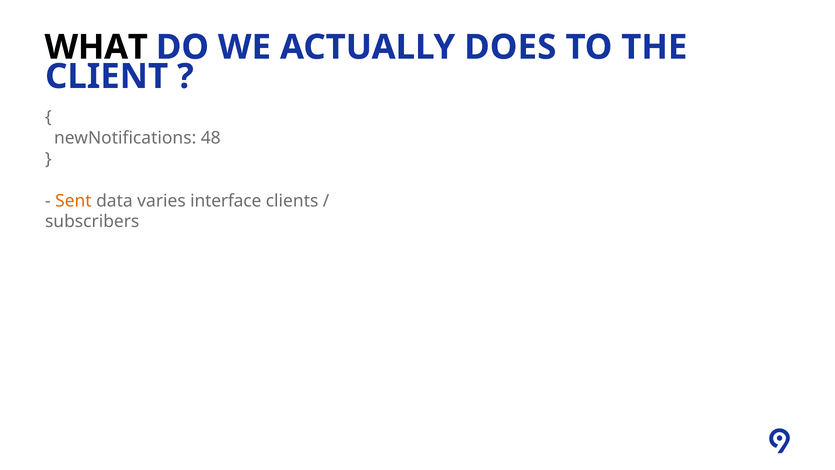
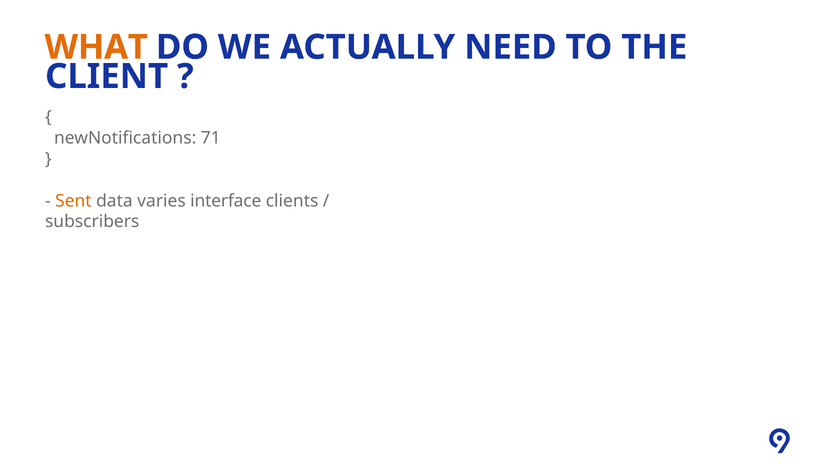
WHAT colour: black -> orange
DOES: DOES -> NEED
48: 48 -> 71
